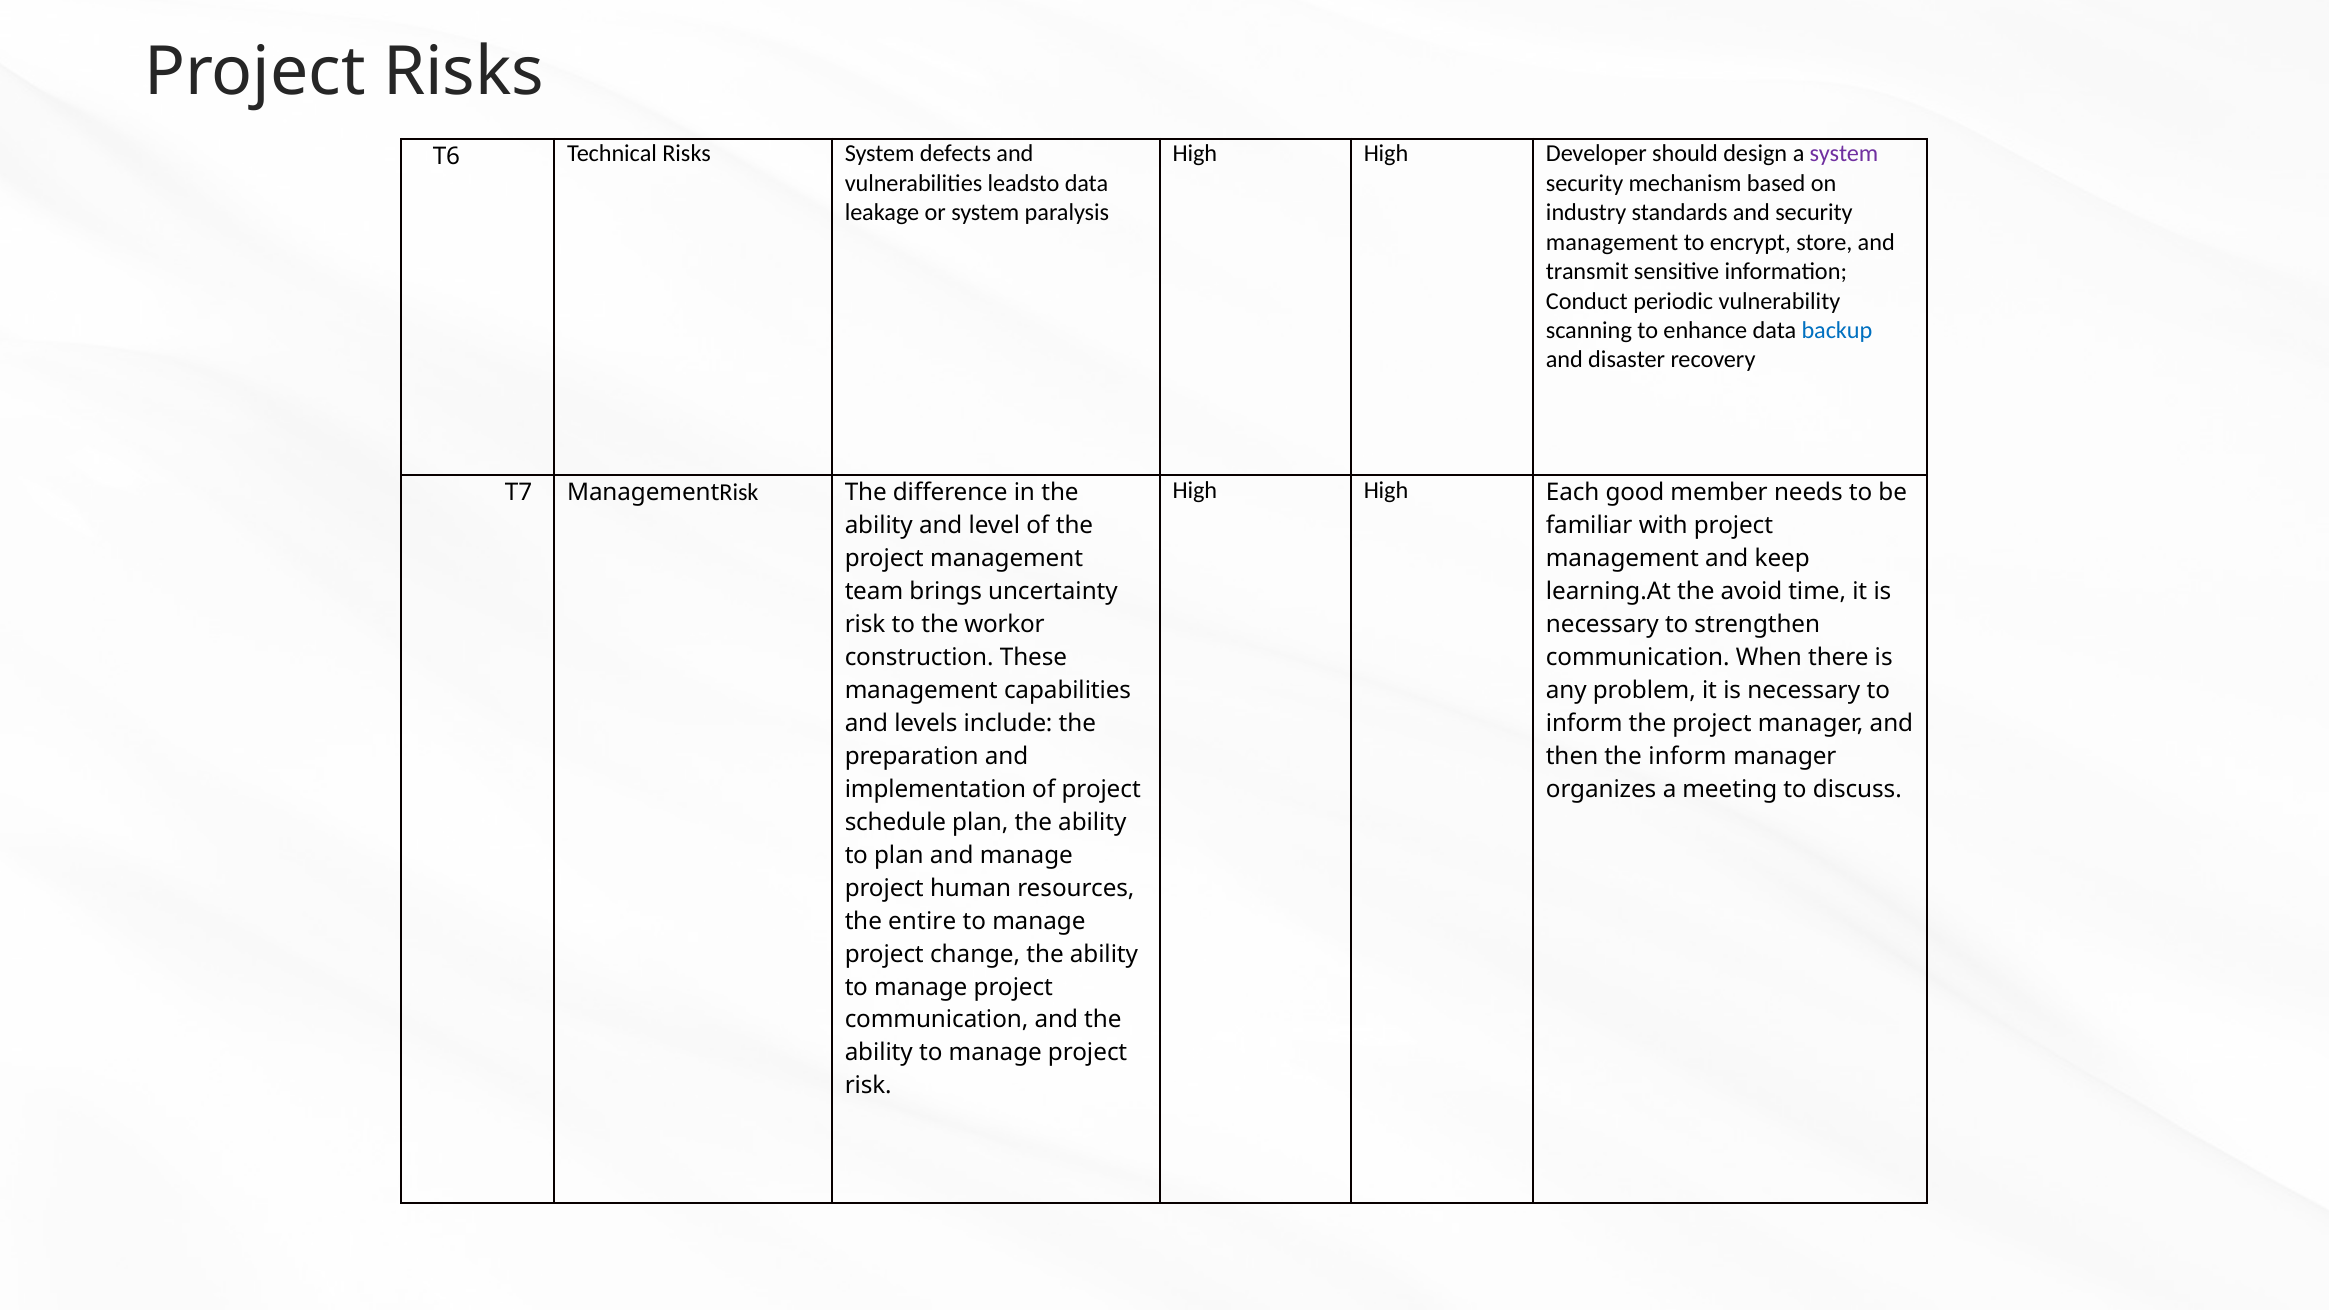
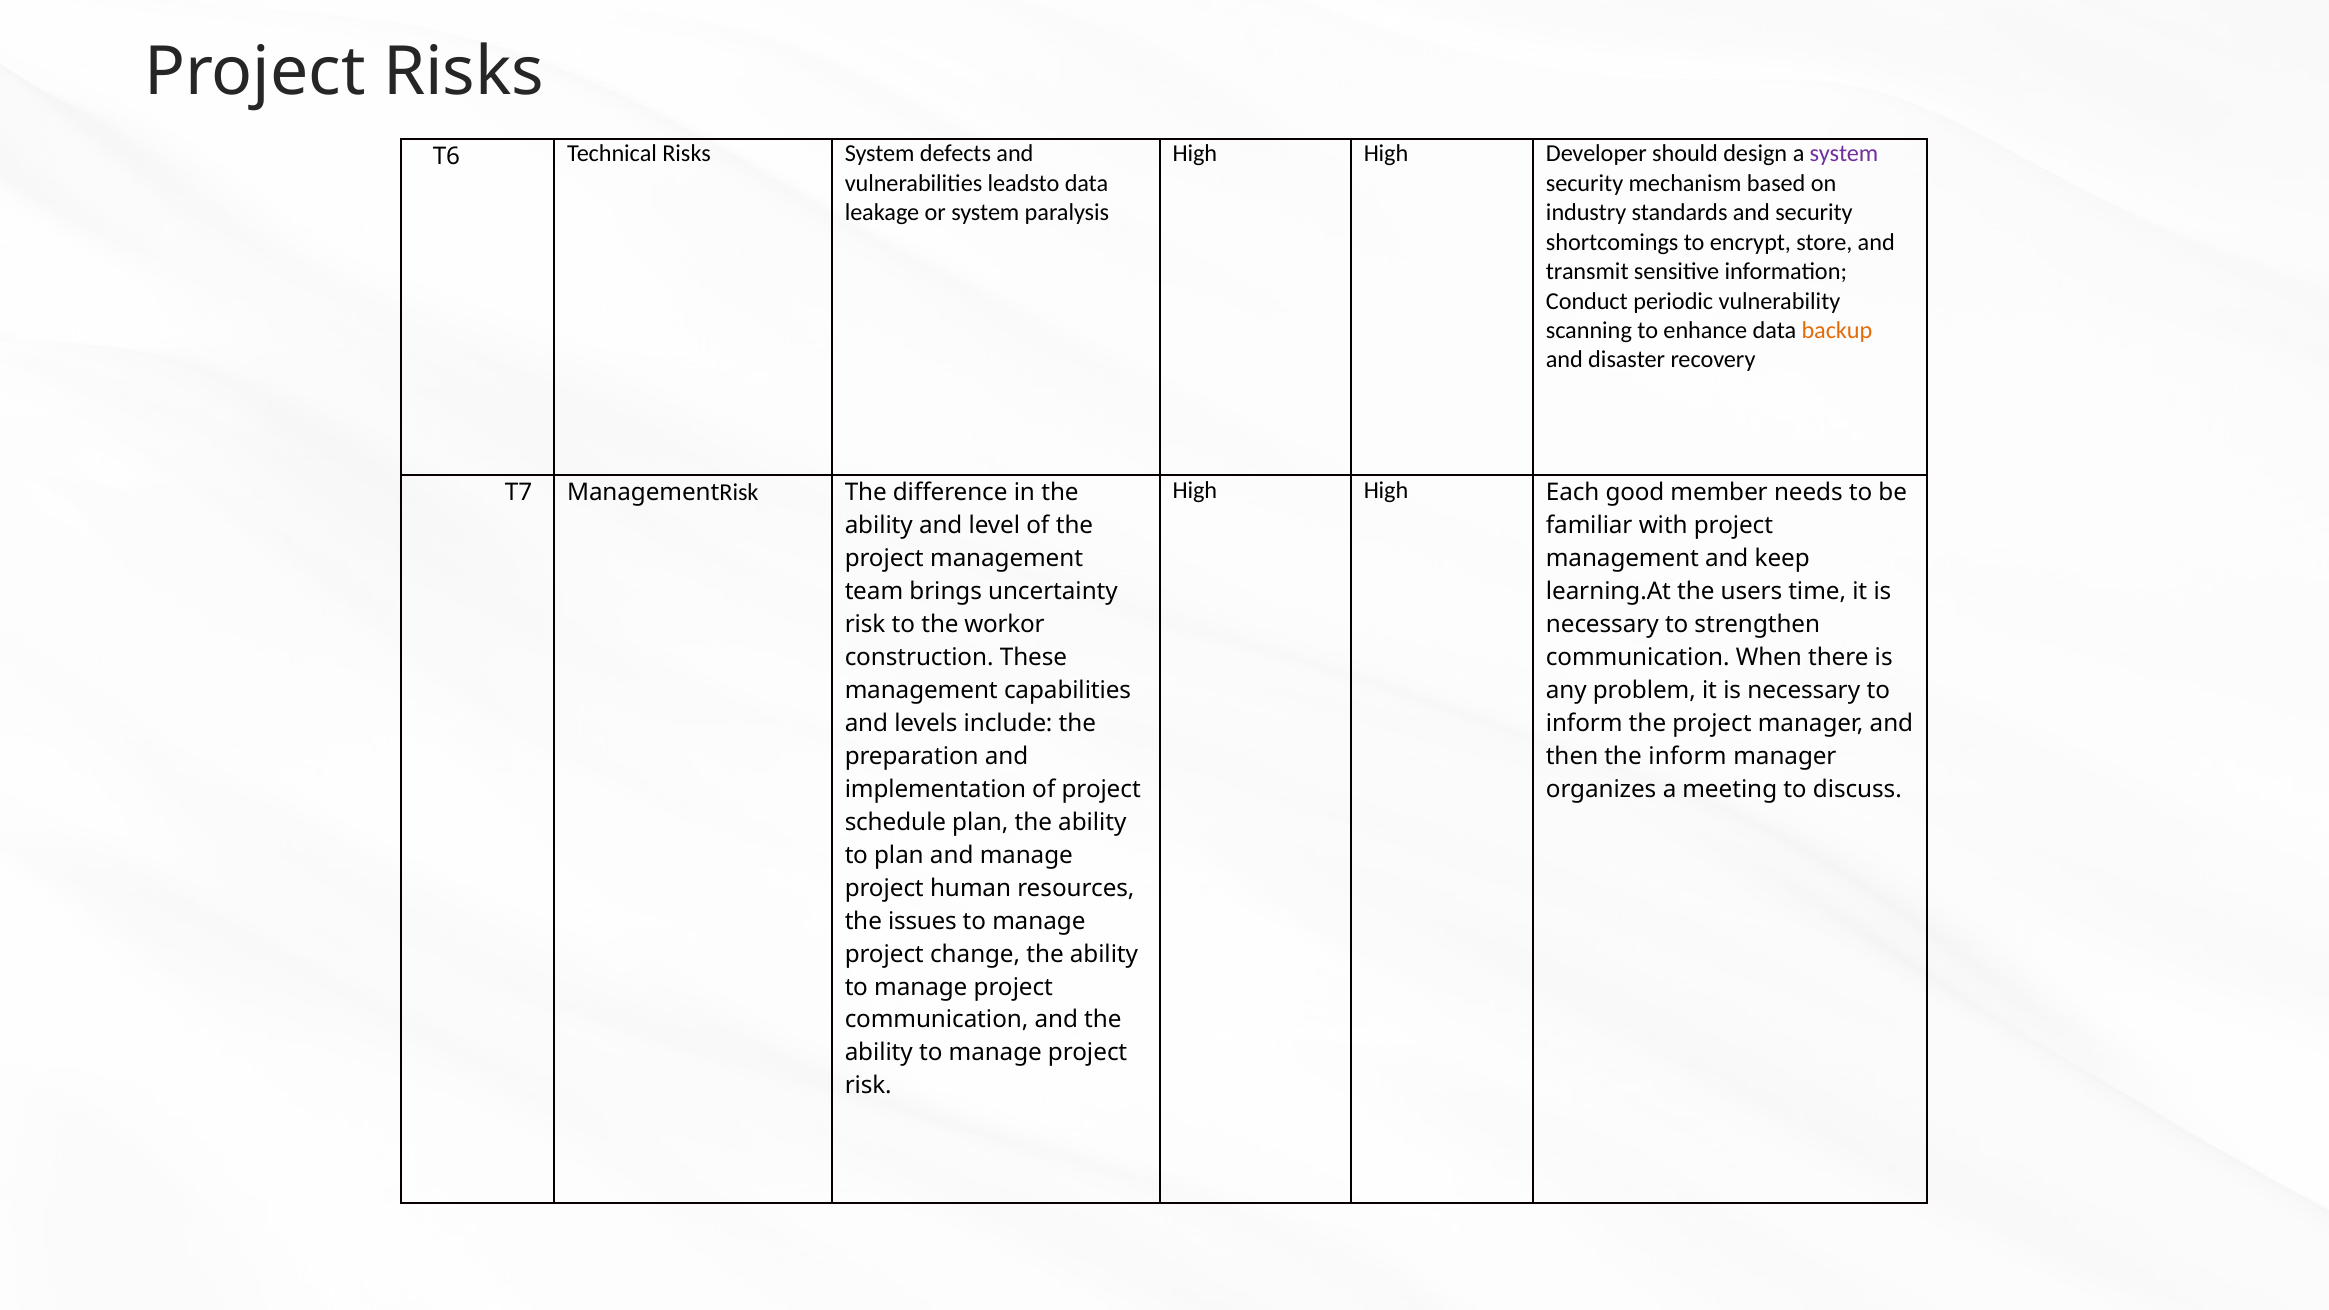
management at (1612, 242): management -> shortcomings
backup colour: blue -> orange
avoid: avoid -> users
entire: entire -> issues
